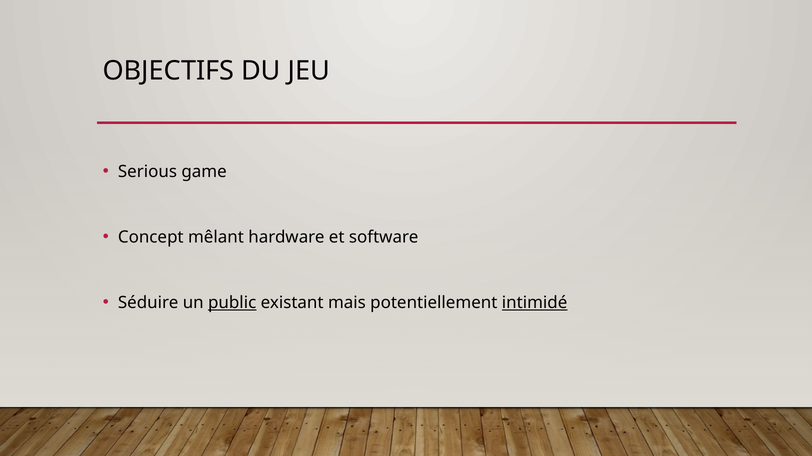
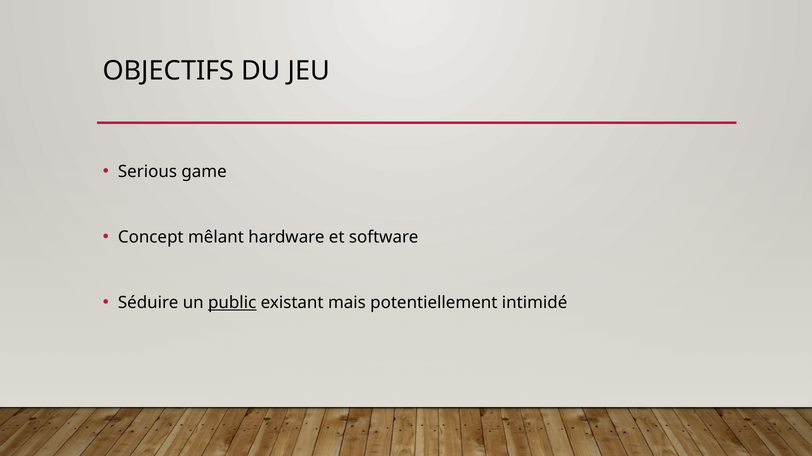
intimidé underline: present -> none
